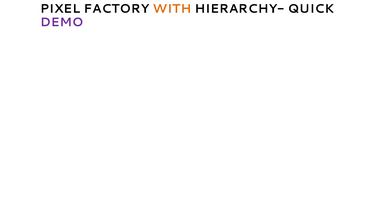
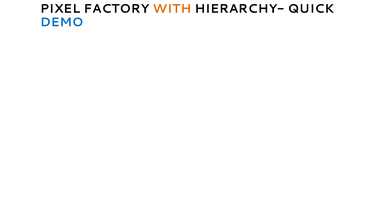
DEMO colour: purple -> blue
